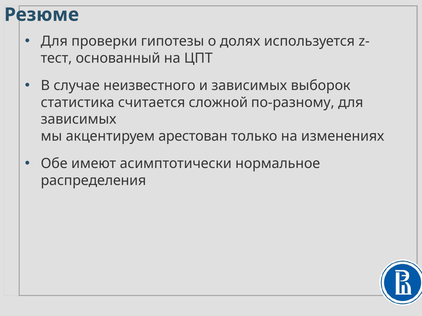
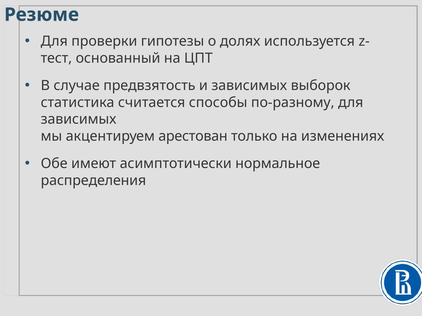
неизвестного: неизвестного -> предвзятость
сложной: сложной -> способы
